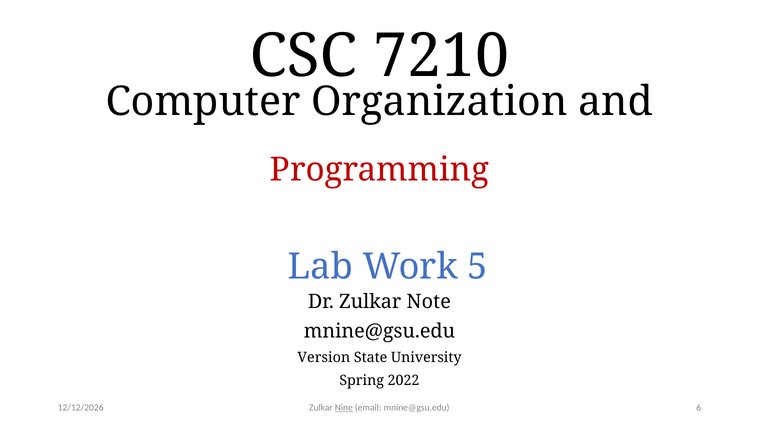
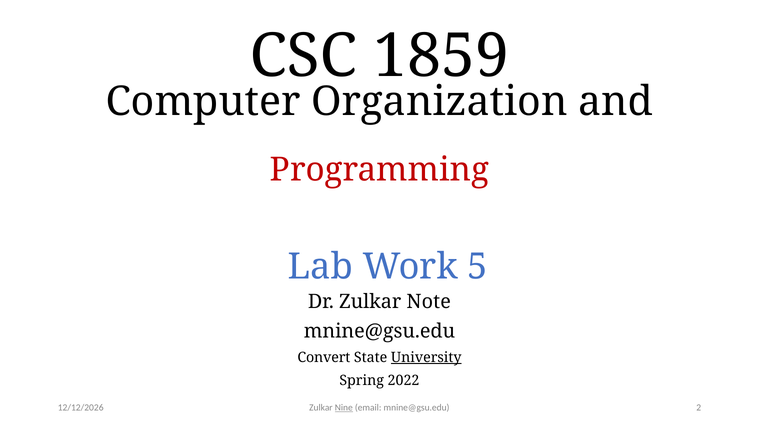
7210: 7210 -> 1859
Version: Version -> Convert
University underline: none -> present
6: 6 -> 2
